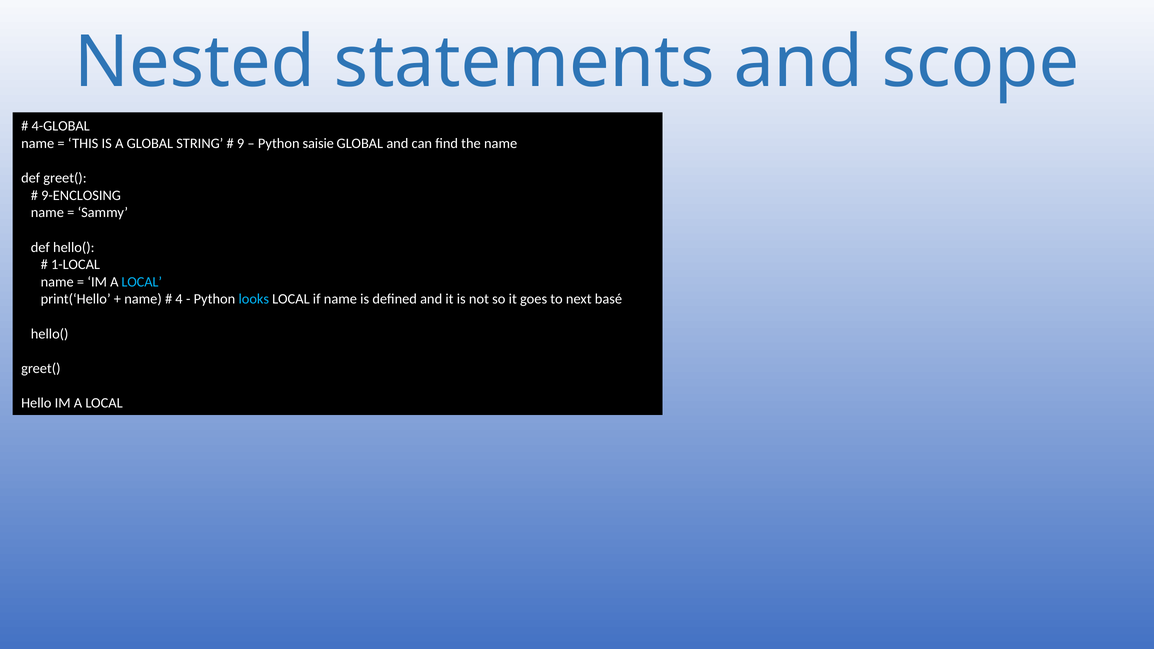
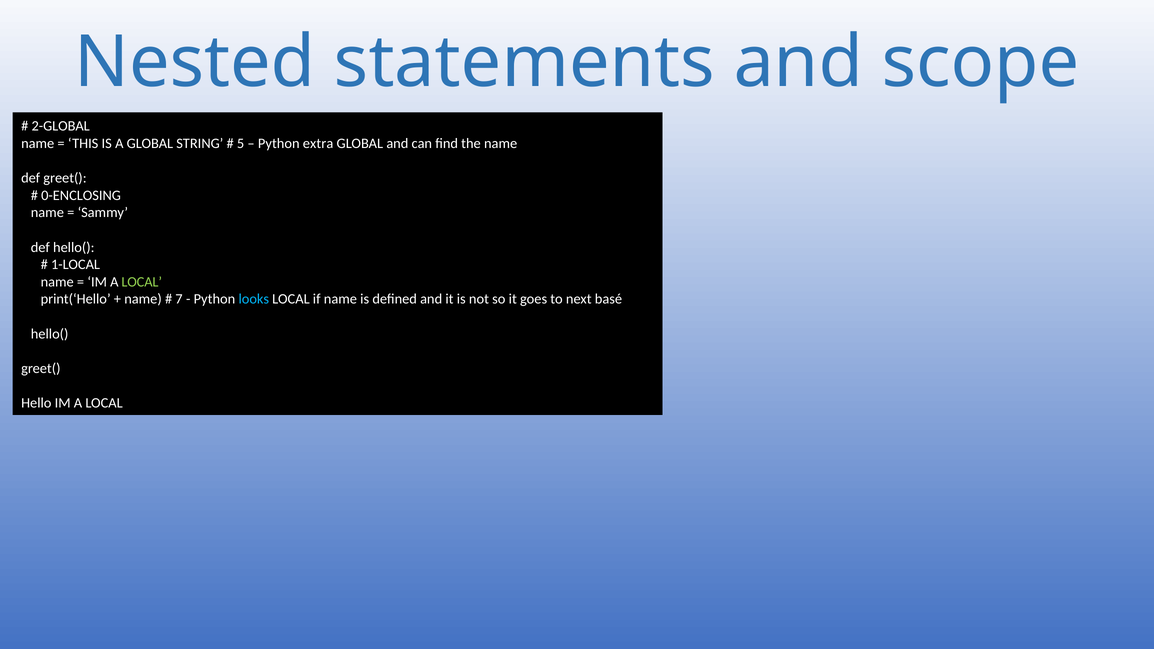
4-GLOBAL: 4-GLOBAL -> 2-GLOBAL
9: 9 -> 5
saisie: saisie -> extra
9-ENCLOSING: 9-ENCLOSING -> 0-ENCLOSING
LOCAL at (142, 282) colour: light blue -> light green
4: 4 -> 7
